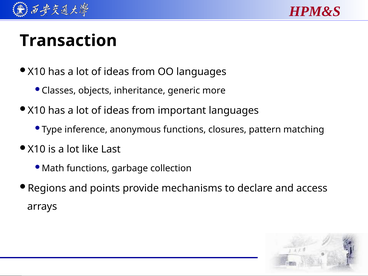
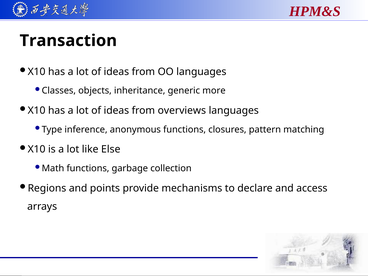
important: important -> overviews
Last: Last -> Else
